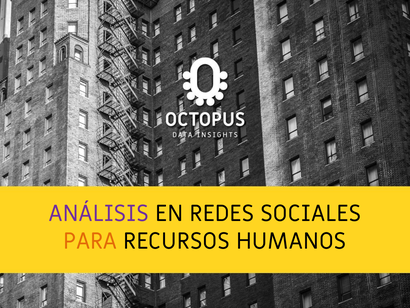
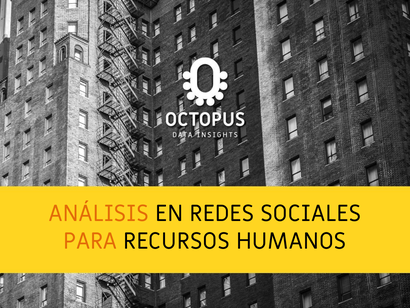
ANÁLISIS colour: purple -> orange
